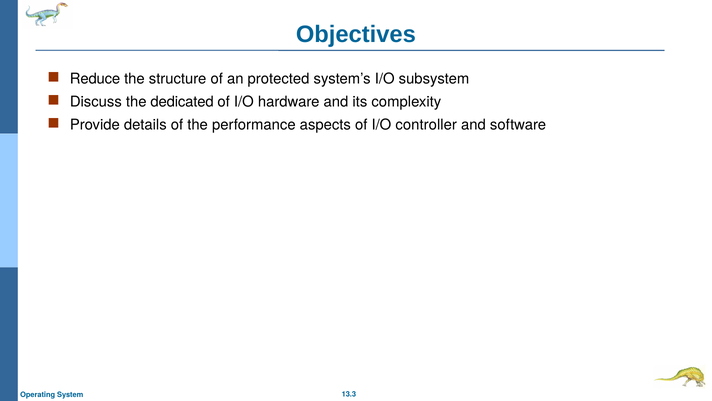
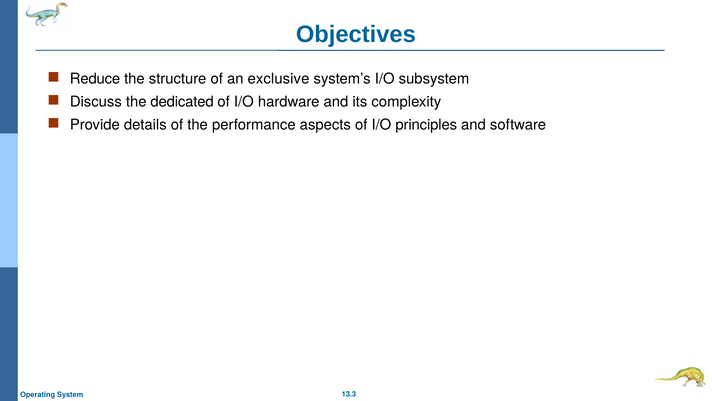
protected: protected -> exclusive
controller: controller -> principles
